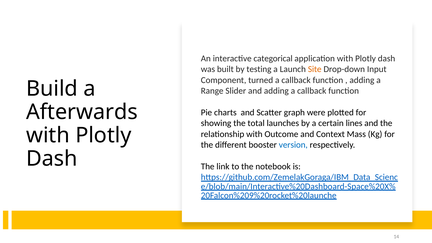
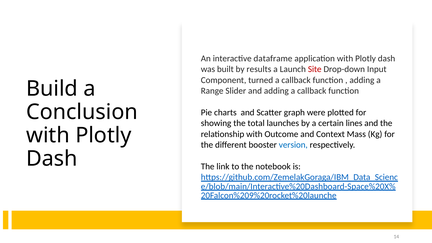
categorical: categorical -> dataframe
testing: testing -> results
Site colour: orange -> red
Afterwards: Afterwards -> Conclusion
